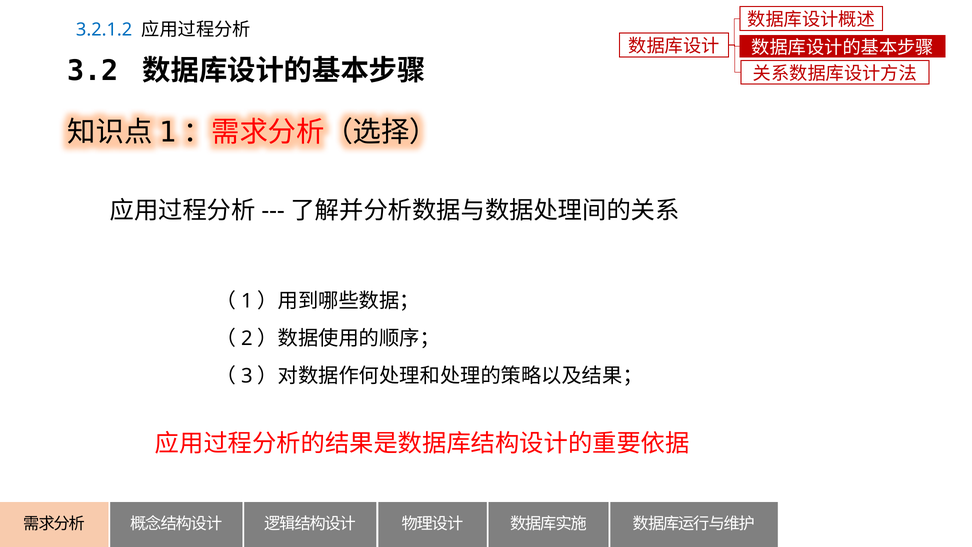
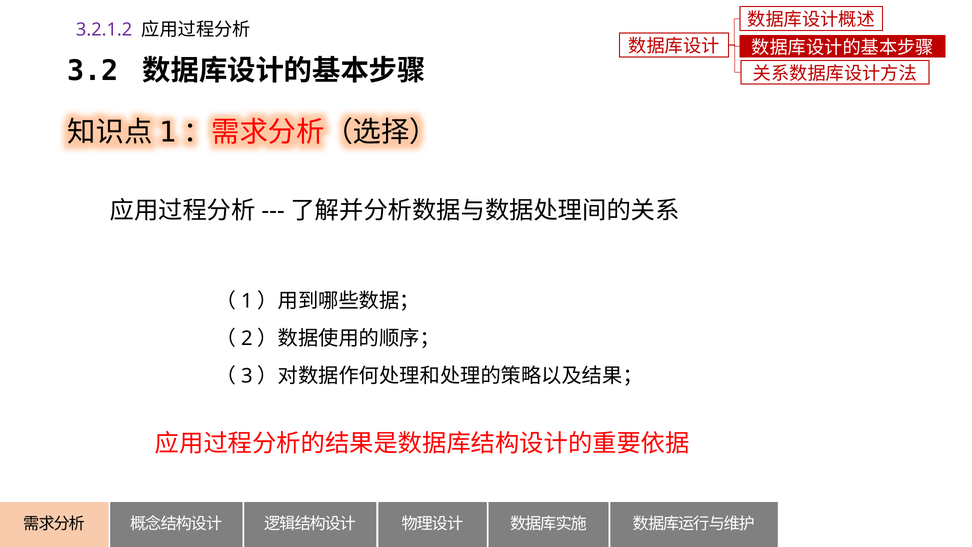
3.2.1.2 colour: blue -> purple
